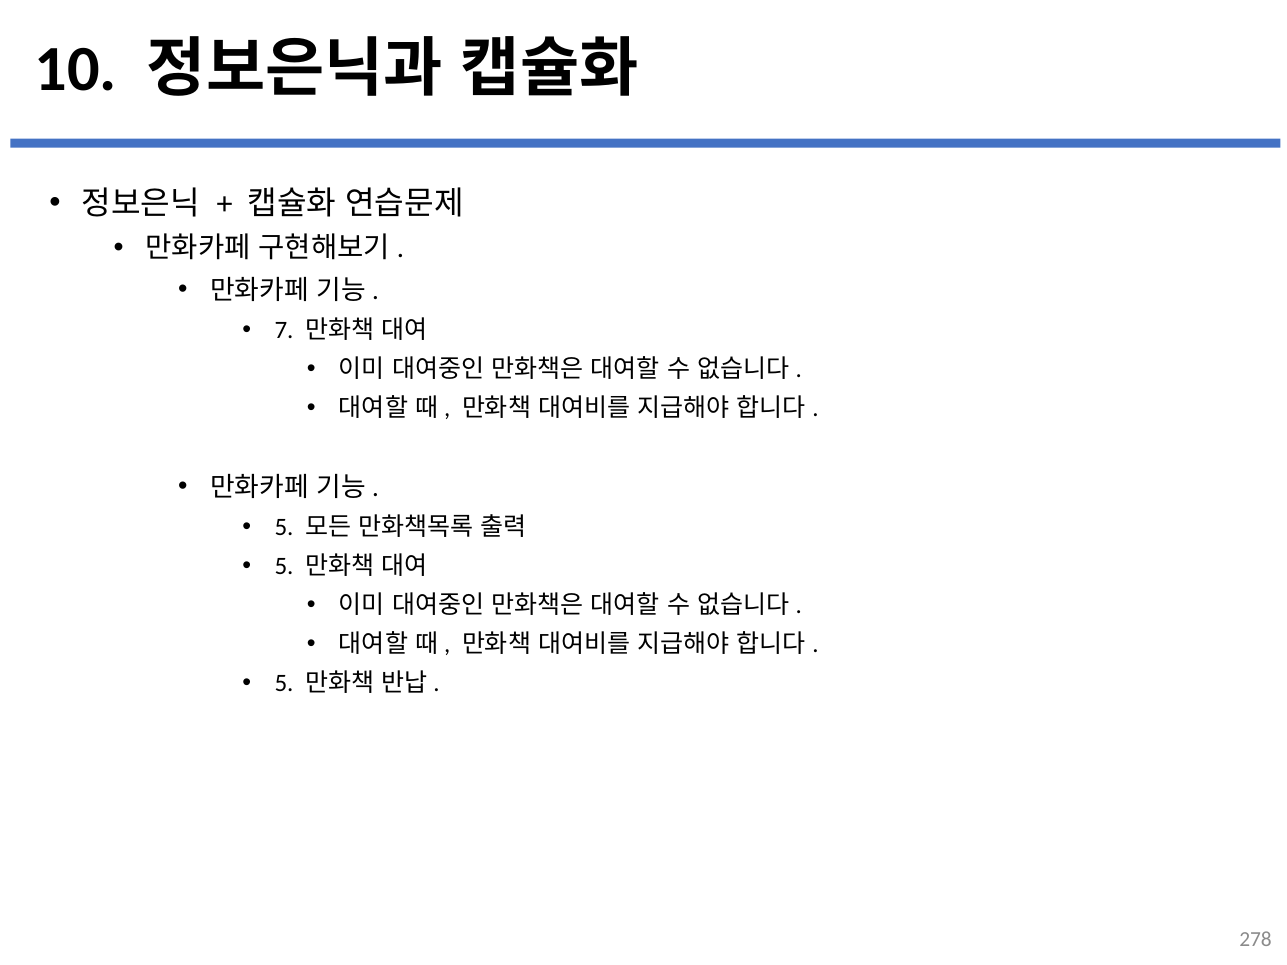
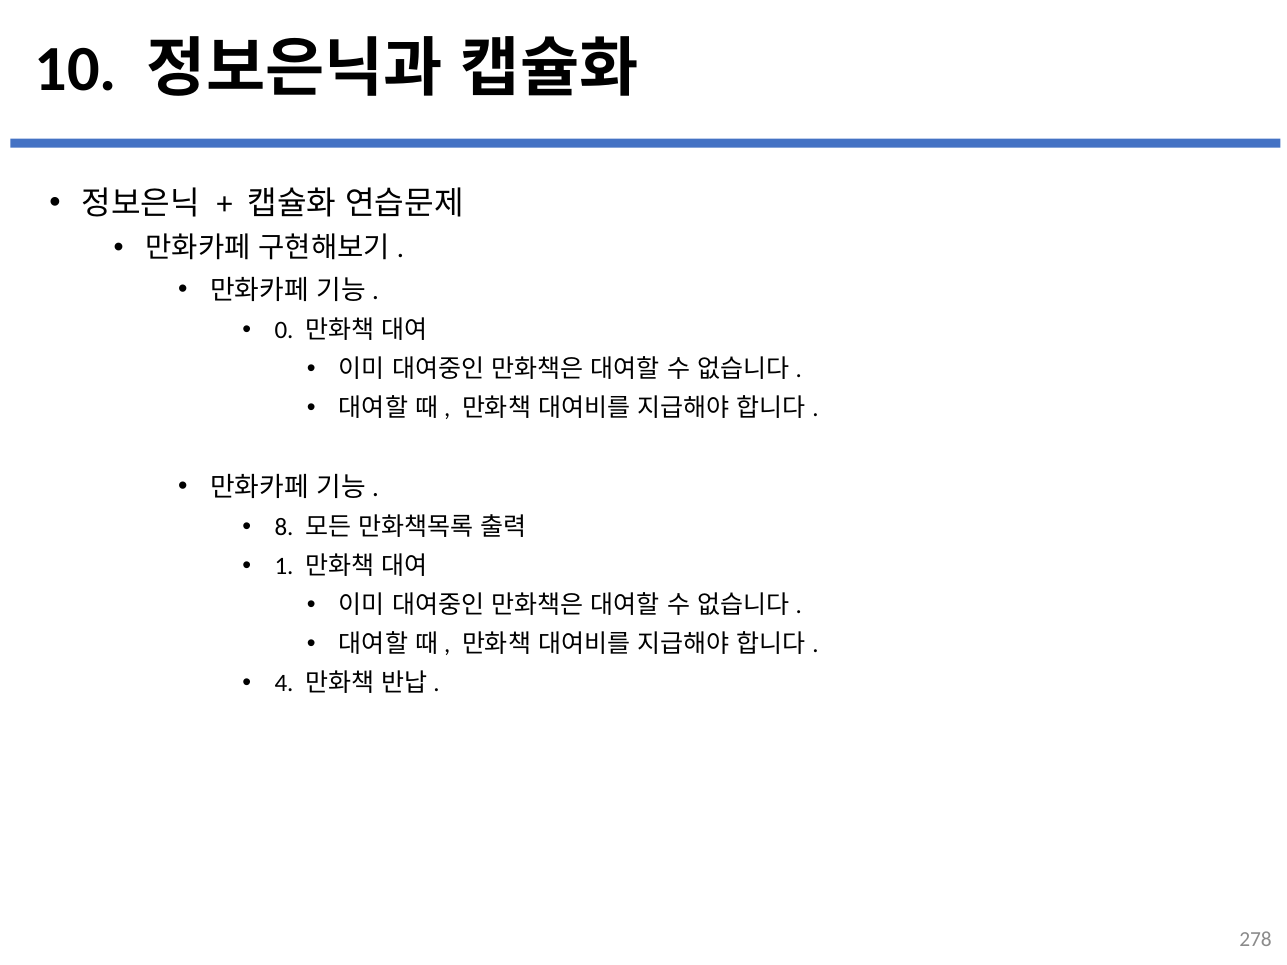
7: 7 -> 0
5 at (284, 527): 5 -> 8
5 at (284, 566): 5 -> 1
5 at (284, 683): 5 -> 4
